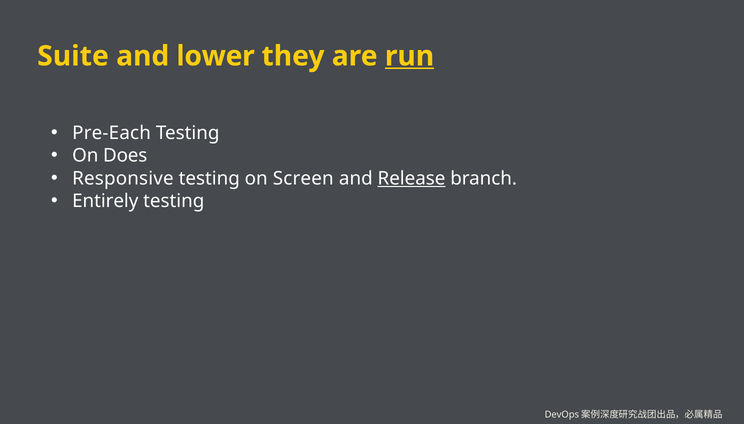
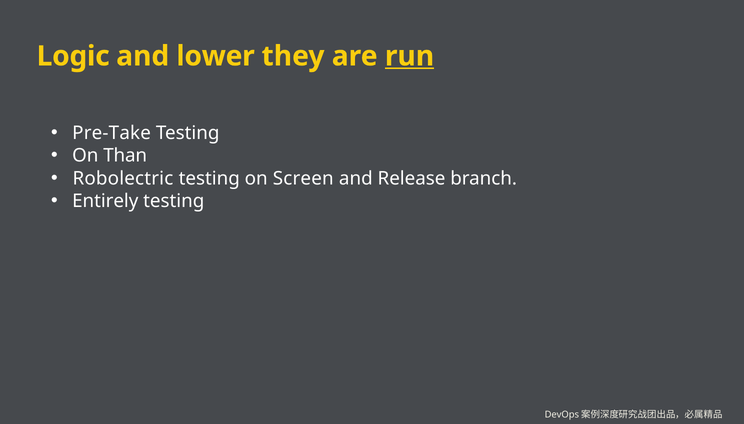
Suite: Suite -> Logic
Pre-Each: Pre-Each -> Pre-Take
Does: Does -> Than
Responsive: Responsive -> Robolectric
Release underline: present -> none
